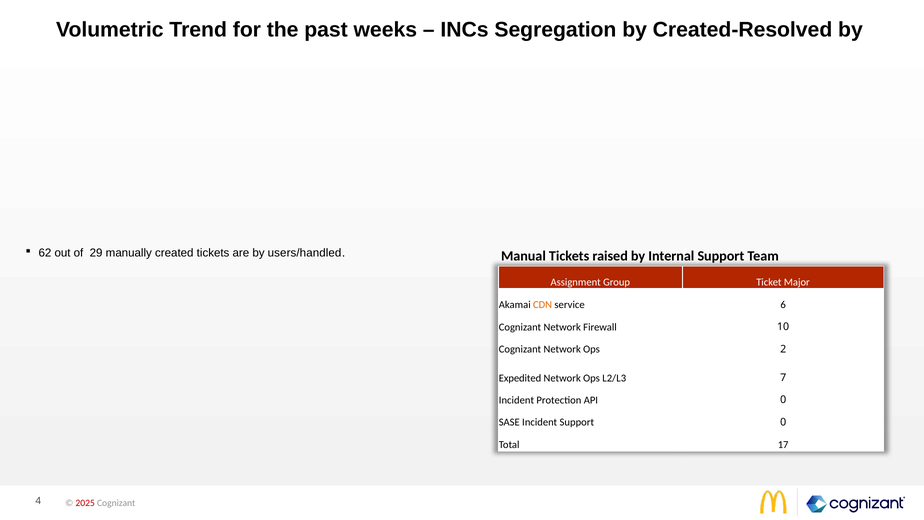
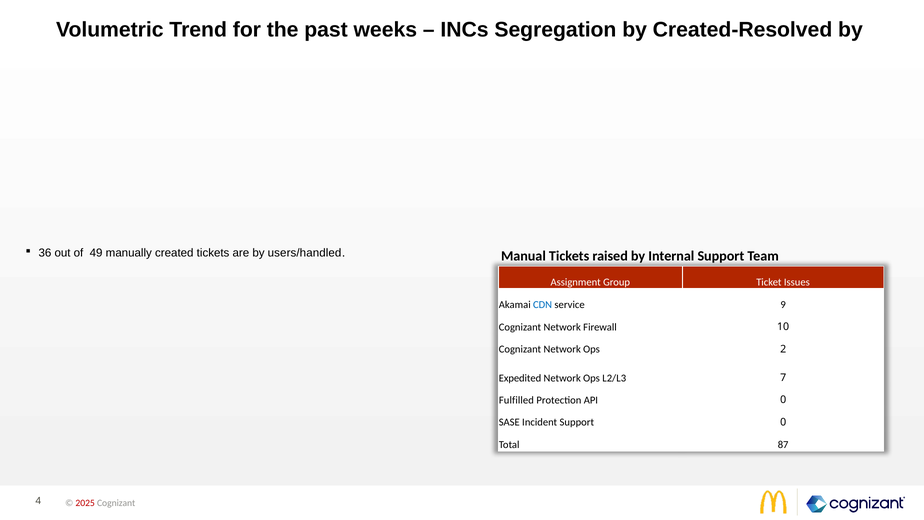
62: 62 -> 36
29: 29 -> 49
Major: Major -> Issues
CDN colour: orange -> blue
6: 6 -> 9
Incident at (516, 400): Incident -> Fulfilled
17: 17 -> 87
